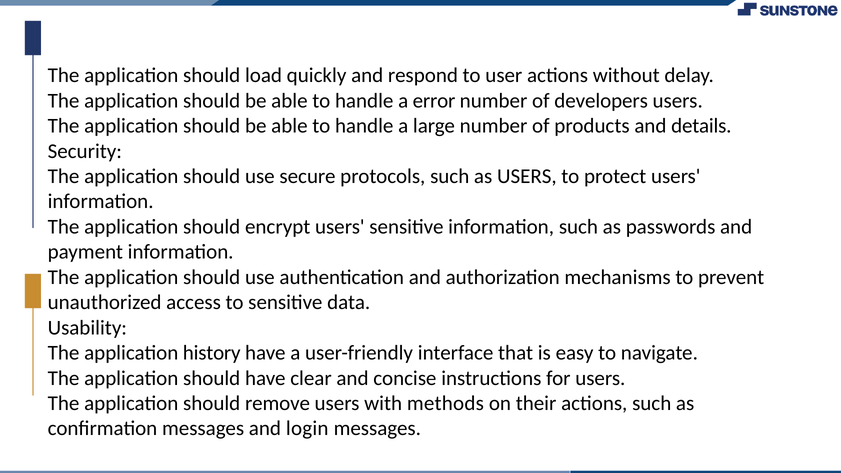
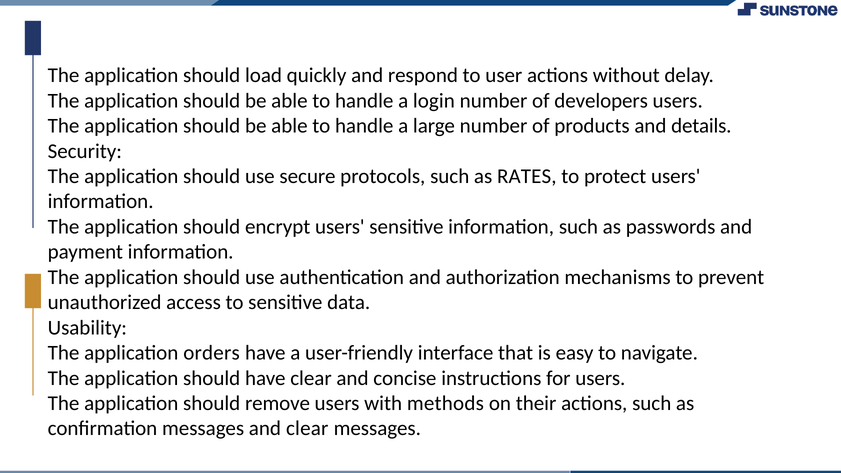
error: error -> login
as USERS: USERS -> RATES
history: history -> orders
and login: login -> clear
